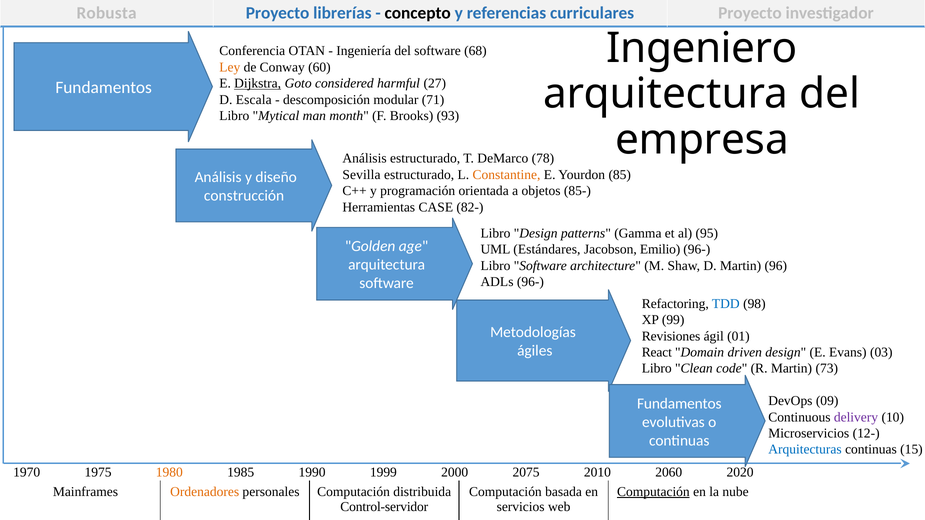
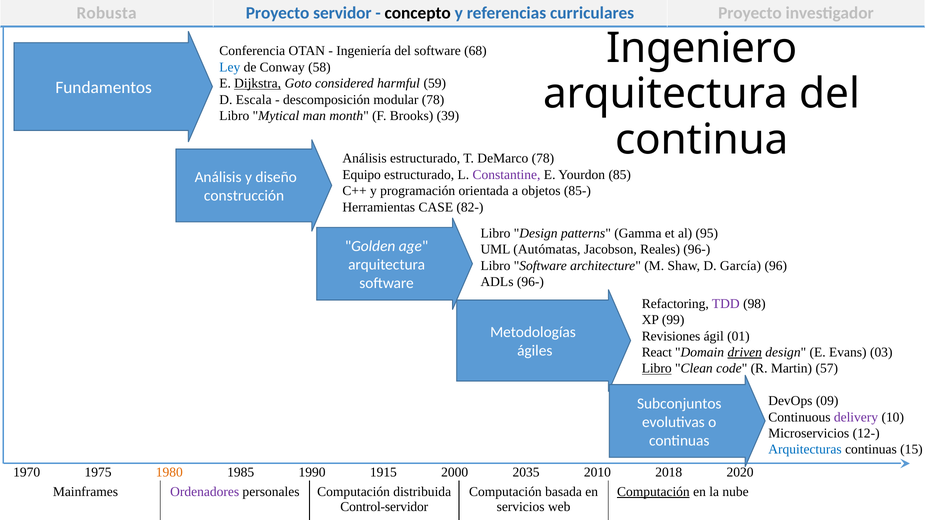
librerías: librerías -> servidor
Ley colour: orange -> blue
60: 60 -> 58
27: 27 -> 59
modular 71: 71 -> 78
93: 93 -> 39
empresa: empresa -> continua
Sevilla: Sevilla -> Equipo
Constantine colour: orange -> purple
Estándares: Estándares -> Autómatas
Emilio: Emilio -> Reales
D Martin: Martin -> García
TDD colour: blue -> purple
driven underline: none -> present
Libro at (657, 369) underline: none -> present
73: 73 -> 57
Fundamentos at (679, 404): Fundamentos -> Subconjuntos
1999: 1999 -> 1915
2075: 2075 -> 2035
2060: 2060 -> 2018
Ordenadores colour: orange -> purple
